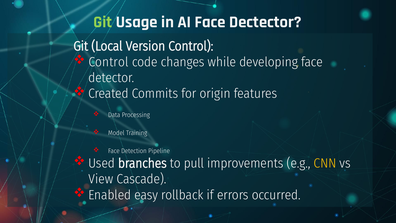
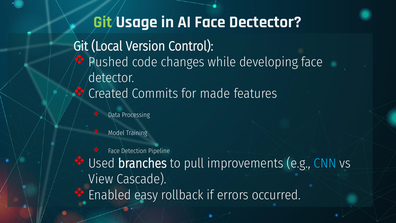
Control at (108, 62): Control -> Pushed
origin: origin -> made
CNN colour: yellow -> light blue
